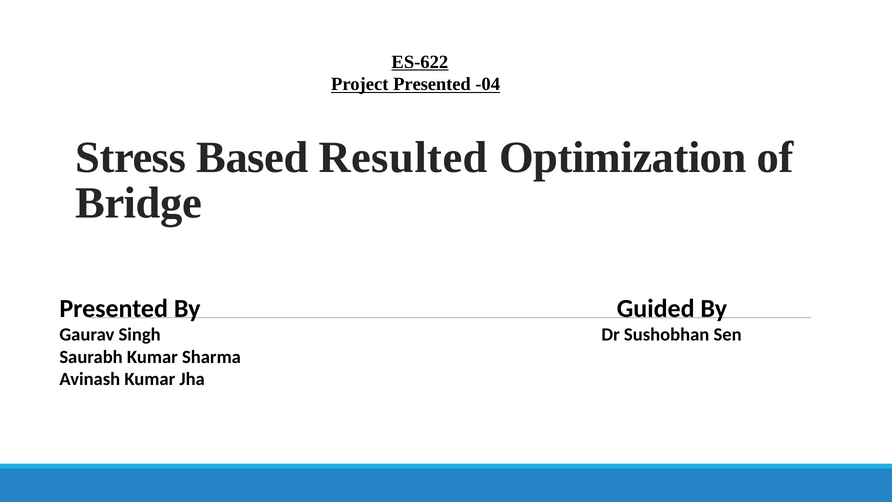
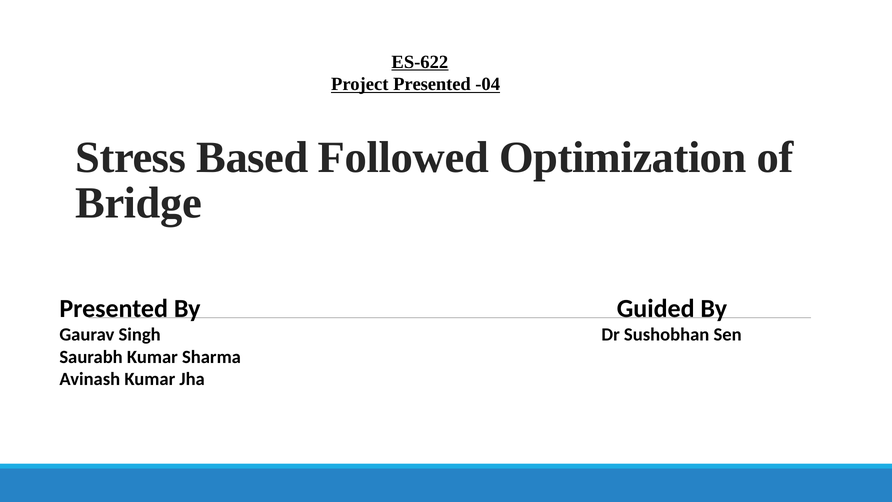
Resulted: Resulted -> Followed
